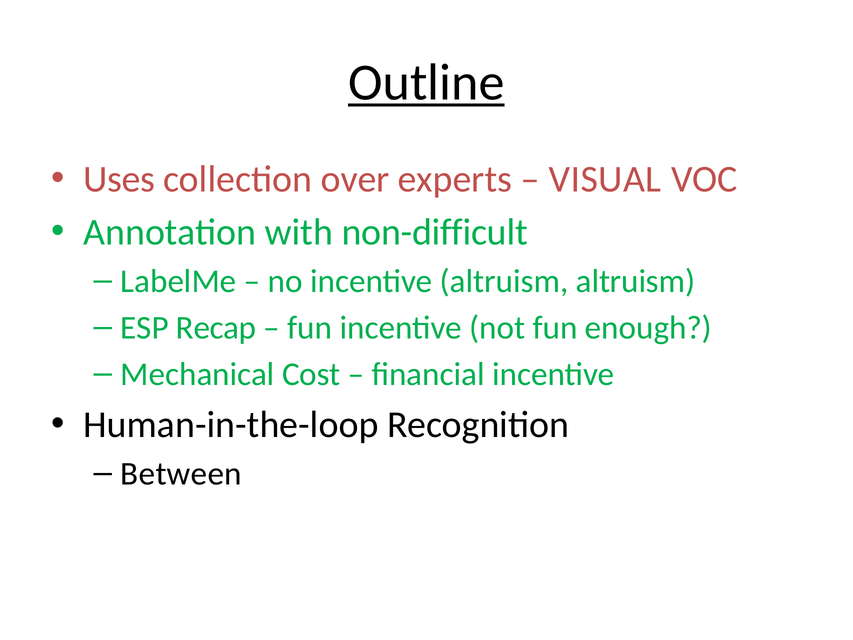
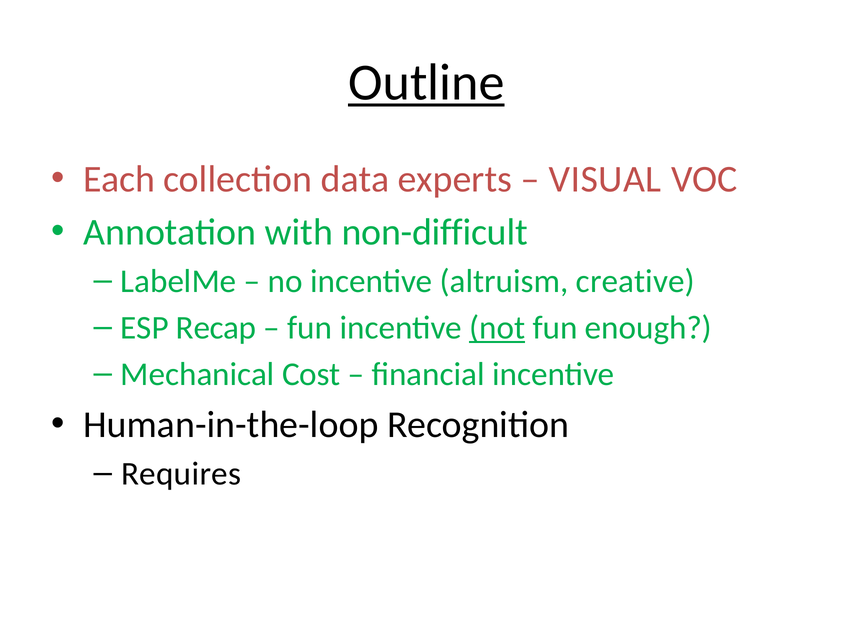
Uses: Uses -> Each
over: over -> data
altruism altruism: altruism -> creative
not underline: none -> present
Between: Between -> Requires
